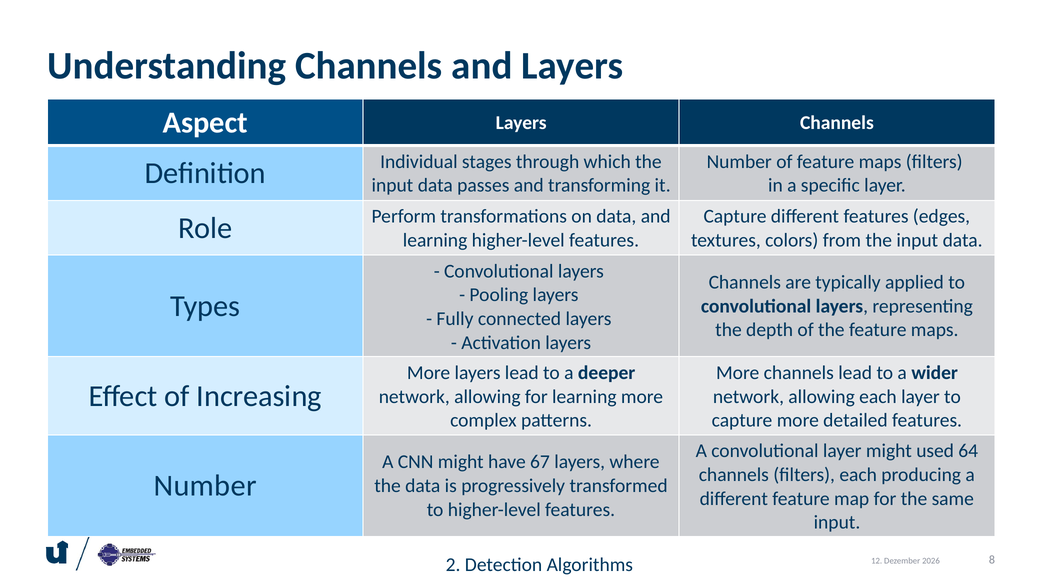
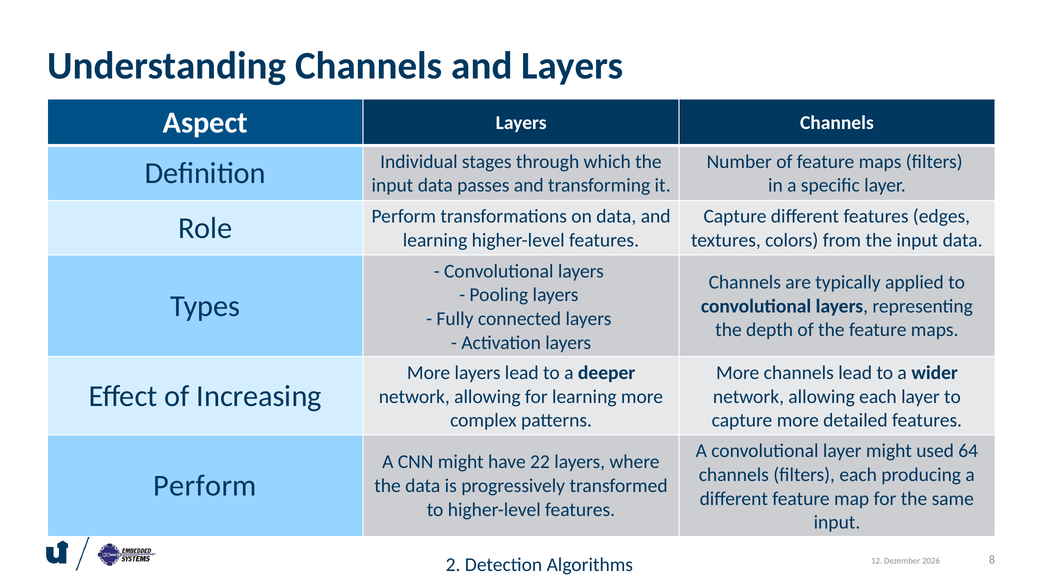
67: 67 -> 22
Number at (205, 486): Number -> Perform
